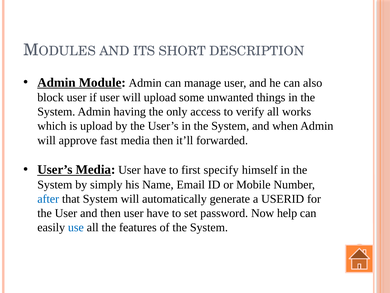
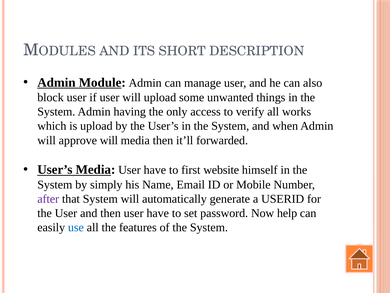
approve fast: fast -> will
specify: specify -> website
after colour: blue -> purple
